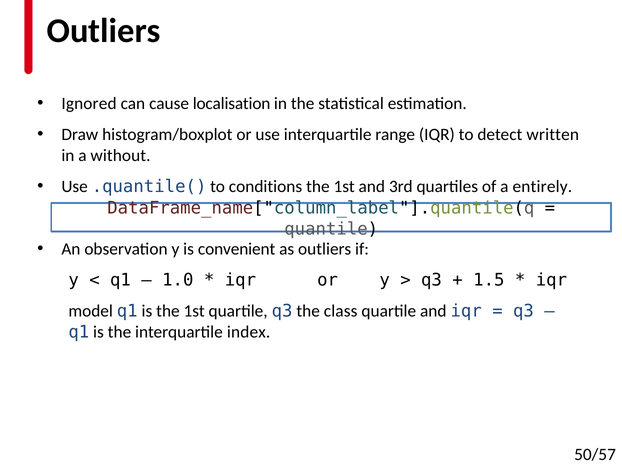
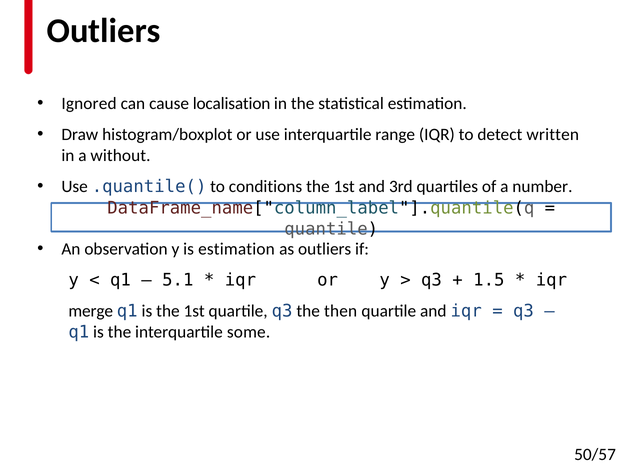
entirely: entirely -> number
is convenient: convenient -> estimation
1.0: 1.0 -> 5.1
model: model -> merge
class: class -> then
index: index -> some
